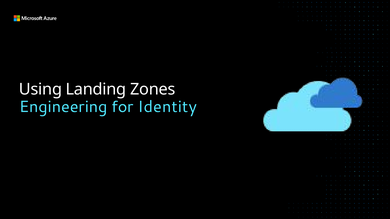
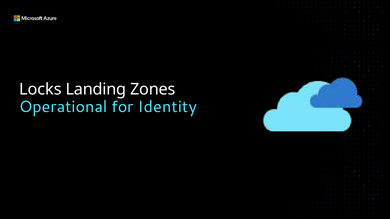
Using: Using -> Locks
Engineering: Engineering -> Operational
